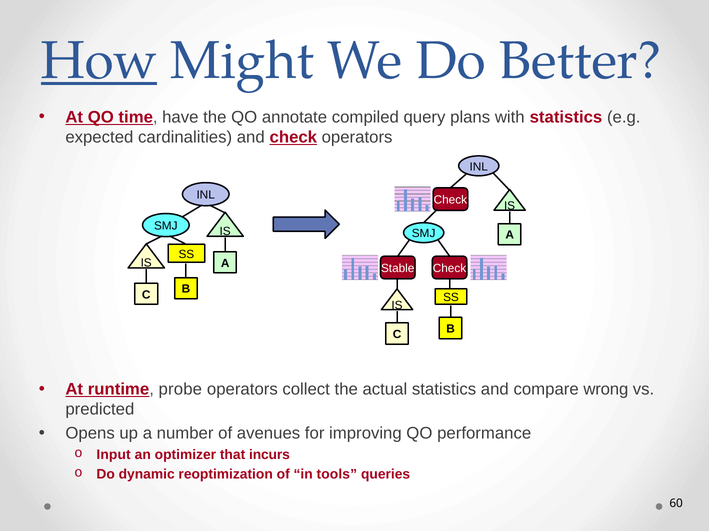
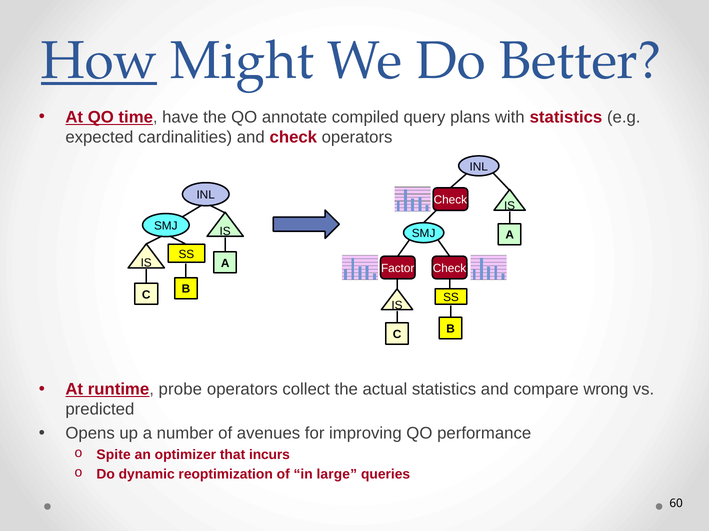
check at (293, 137) underline: present -> none
Stable: Stable -> Factor
Input: Input -> Spite
tools: tools -> large
